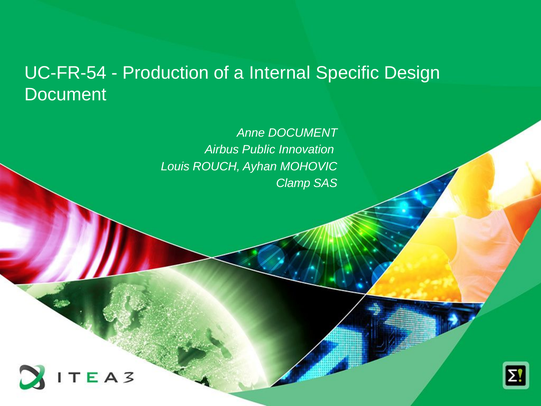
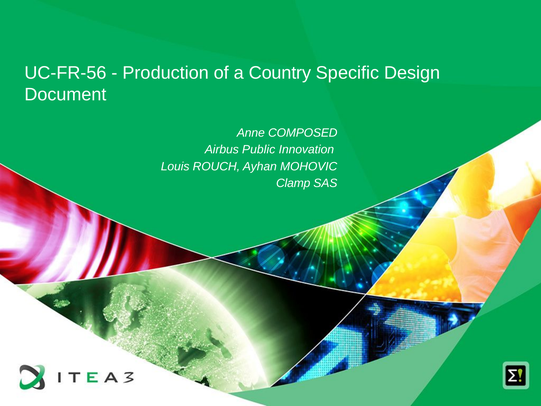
UC-FR-54: UC-FR-54 -> UC-FR-56
Internal: Internal -> Country
Anne DOCUMENT: DOCUMENT -> COMPOSED
